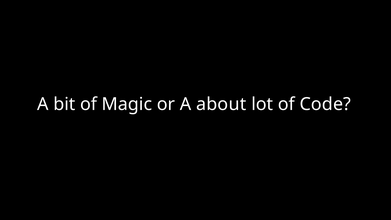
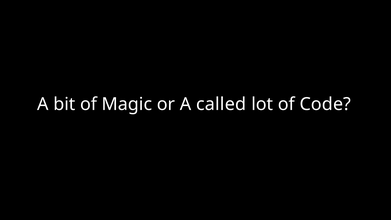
about: about -> called
